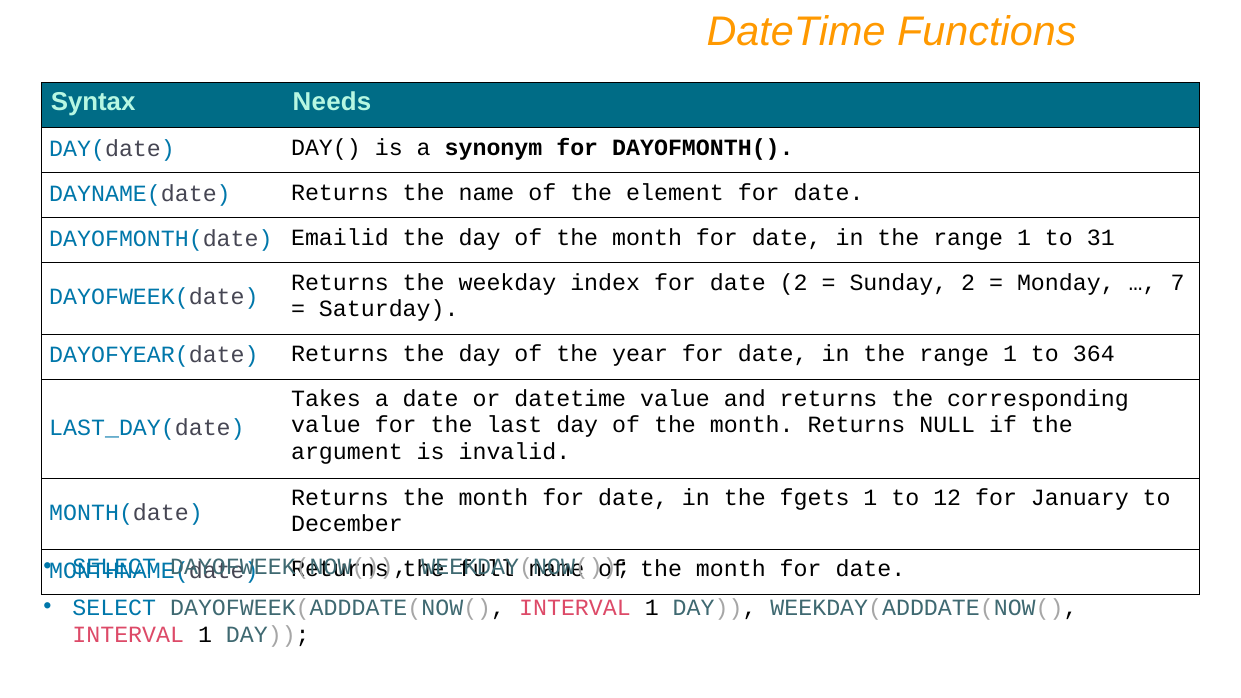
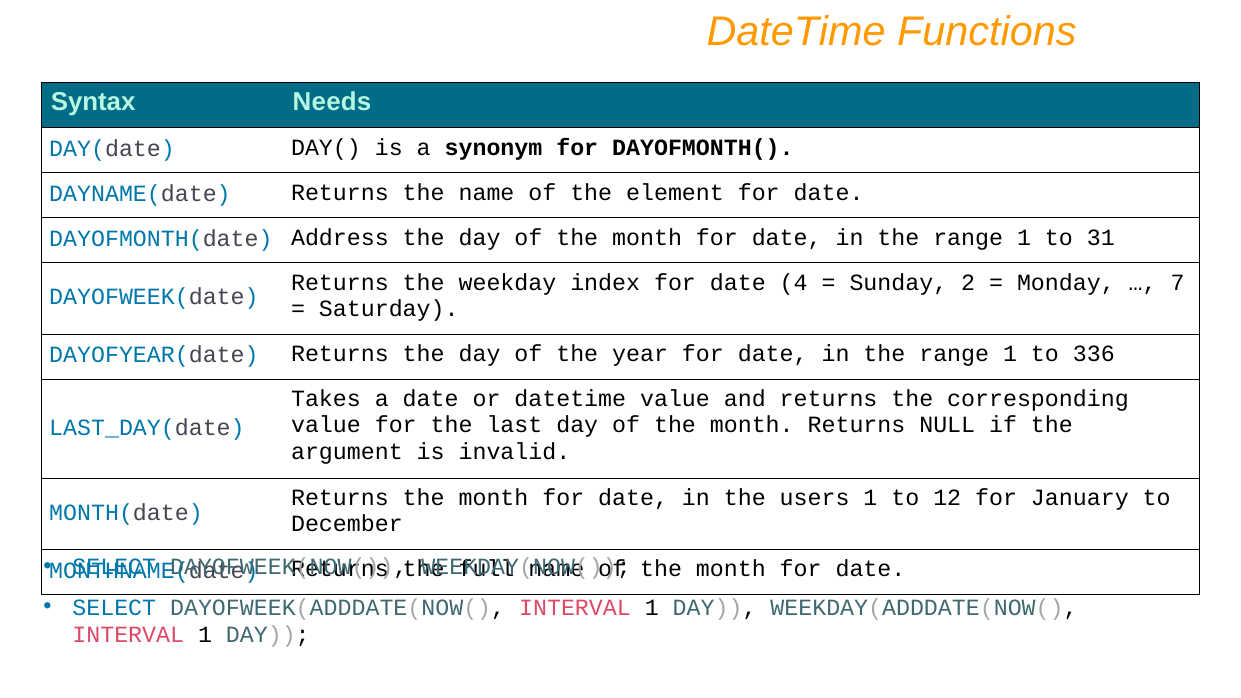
Emailid: Emailid -> Address
date 2: 2 -> 4
364: 364 -> 336
fgets: fgets -> users
